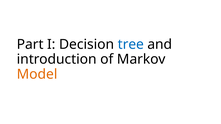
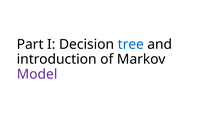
Model colour: orange -> purple
